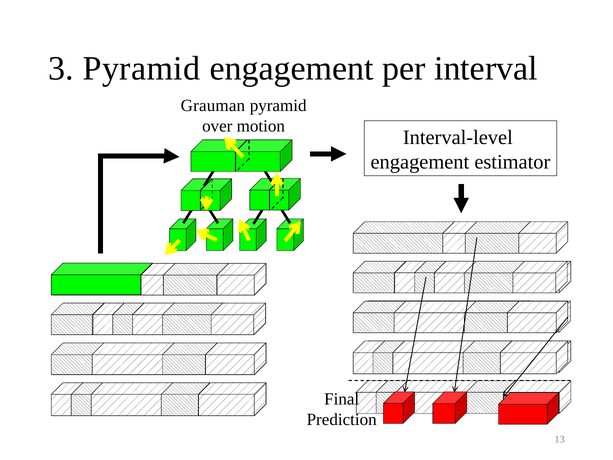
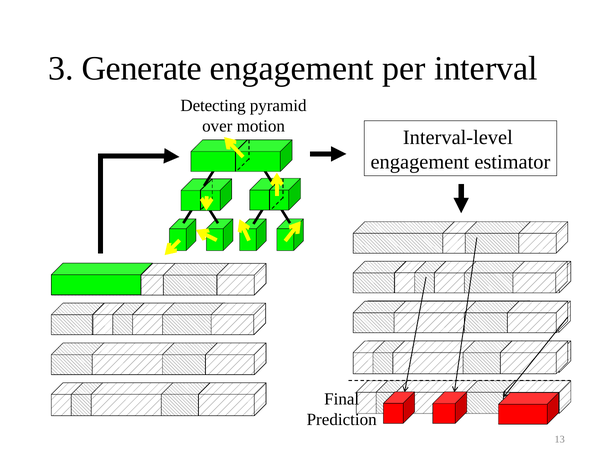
3 Pyramid: Pyramid -> Generate
Grauman: Grauman -> Detecting
